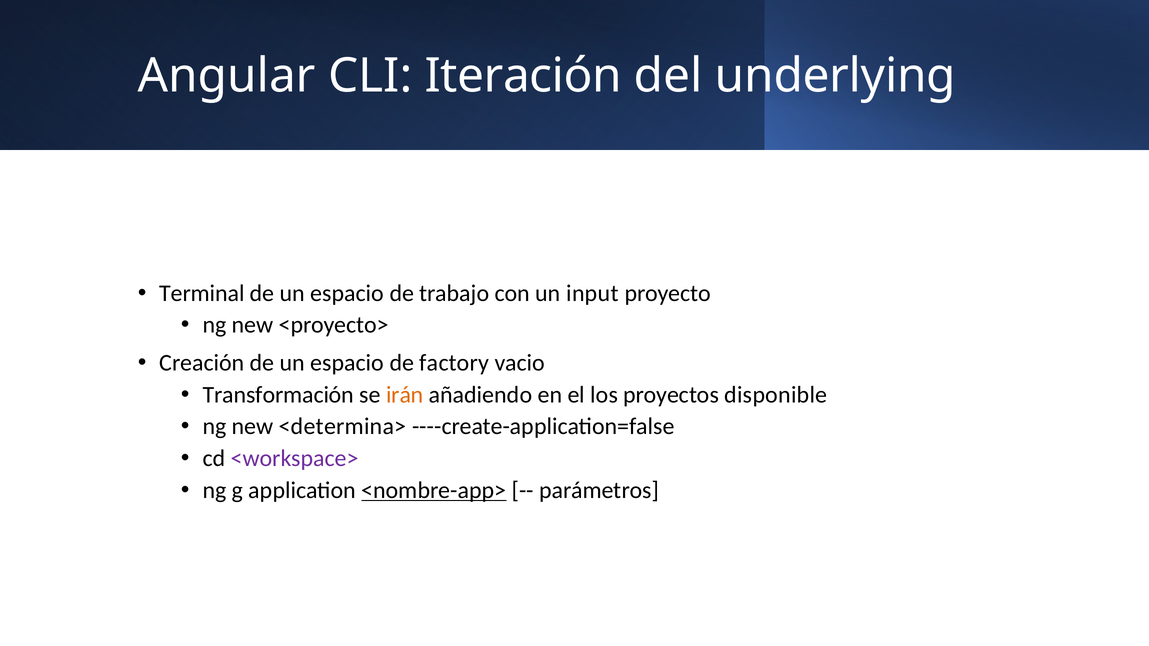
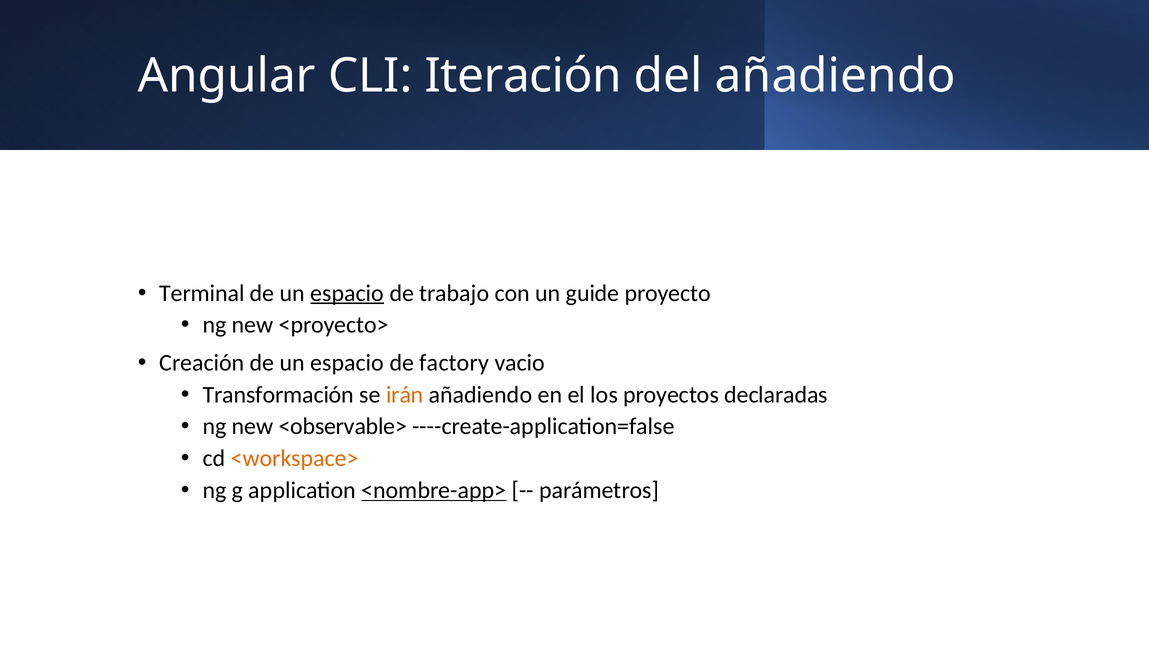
del underlying: underlying -> añadiendo
espacio at (347, 293) underline: none -> present
input: input -> guide
disponible: disponible -> declaradas
<determina>: <determina> -> <observable>
<workspace> colour: purple -> orange
